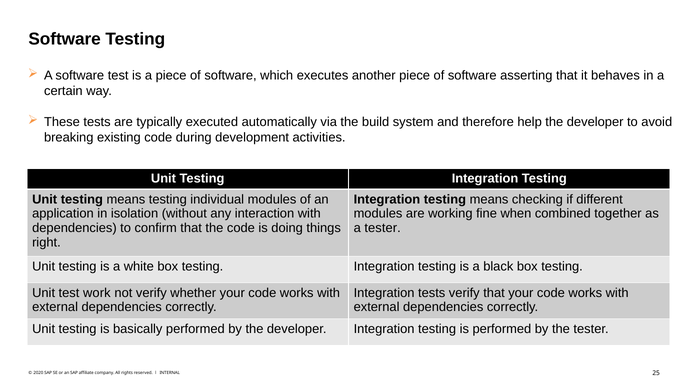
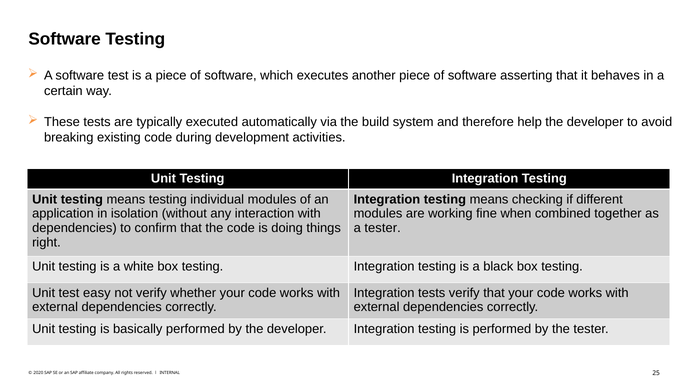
work: work -> easy
